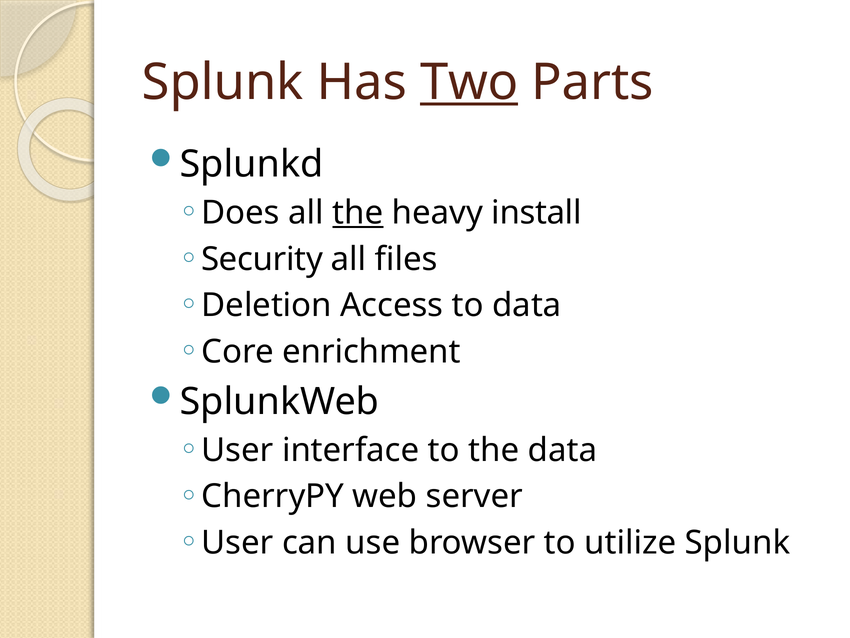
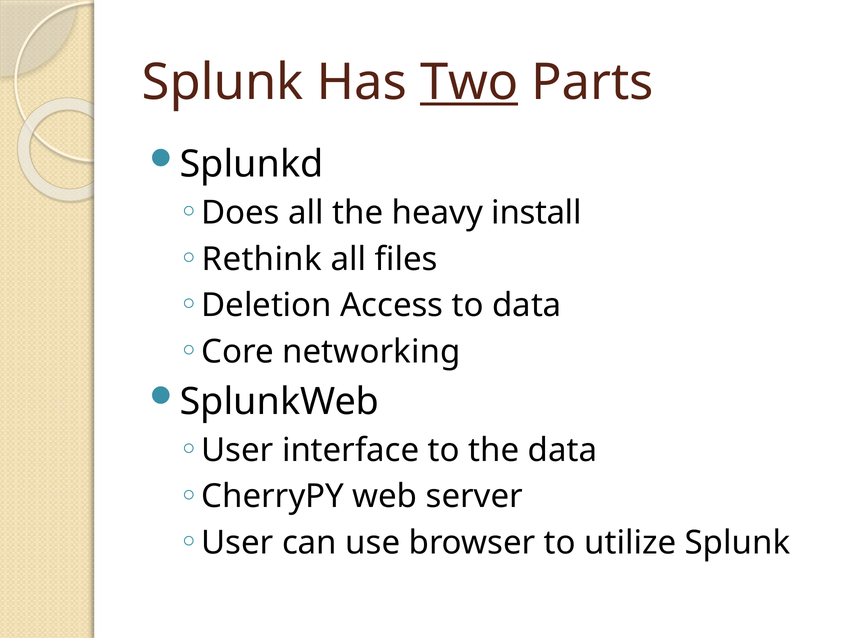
the at (358, 213) underline: present -> none
Security: Security -> Rethink
enrichment: enrichment -> networking
